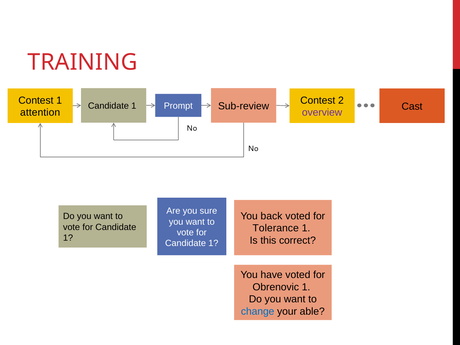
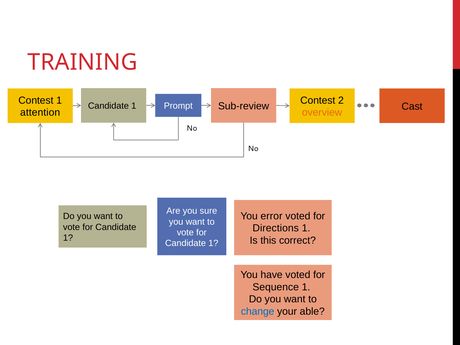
overview colour: purple -> orange
back: back -> error
Tolerance: Tolerance -> Directions
Obrenovic: Obrenovic -> Sequence
